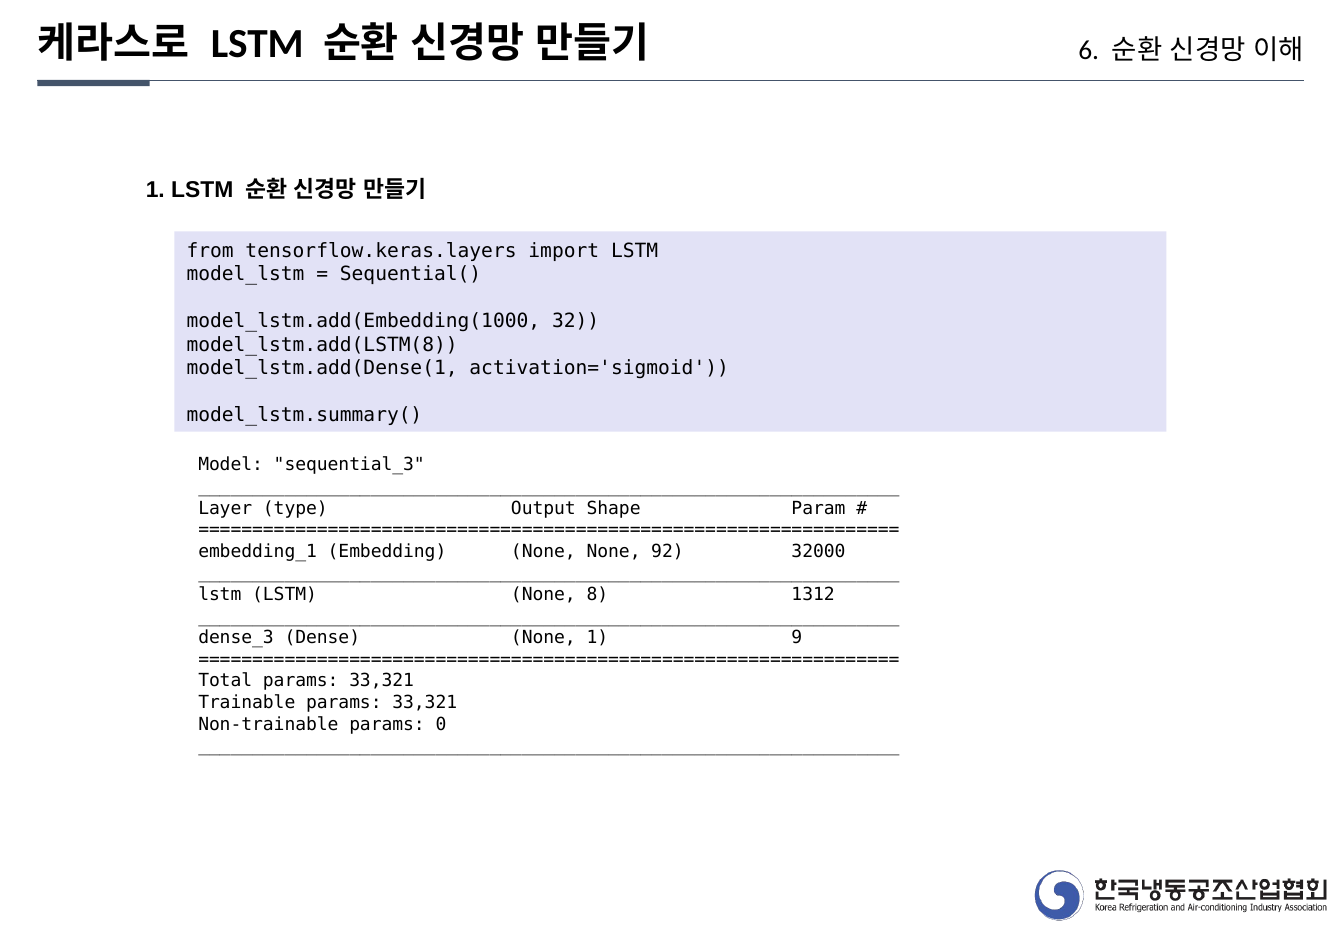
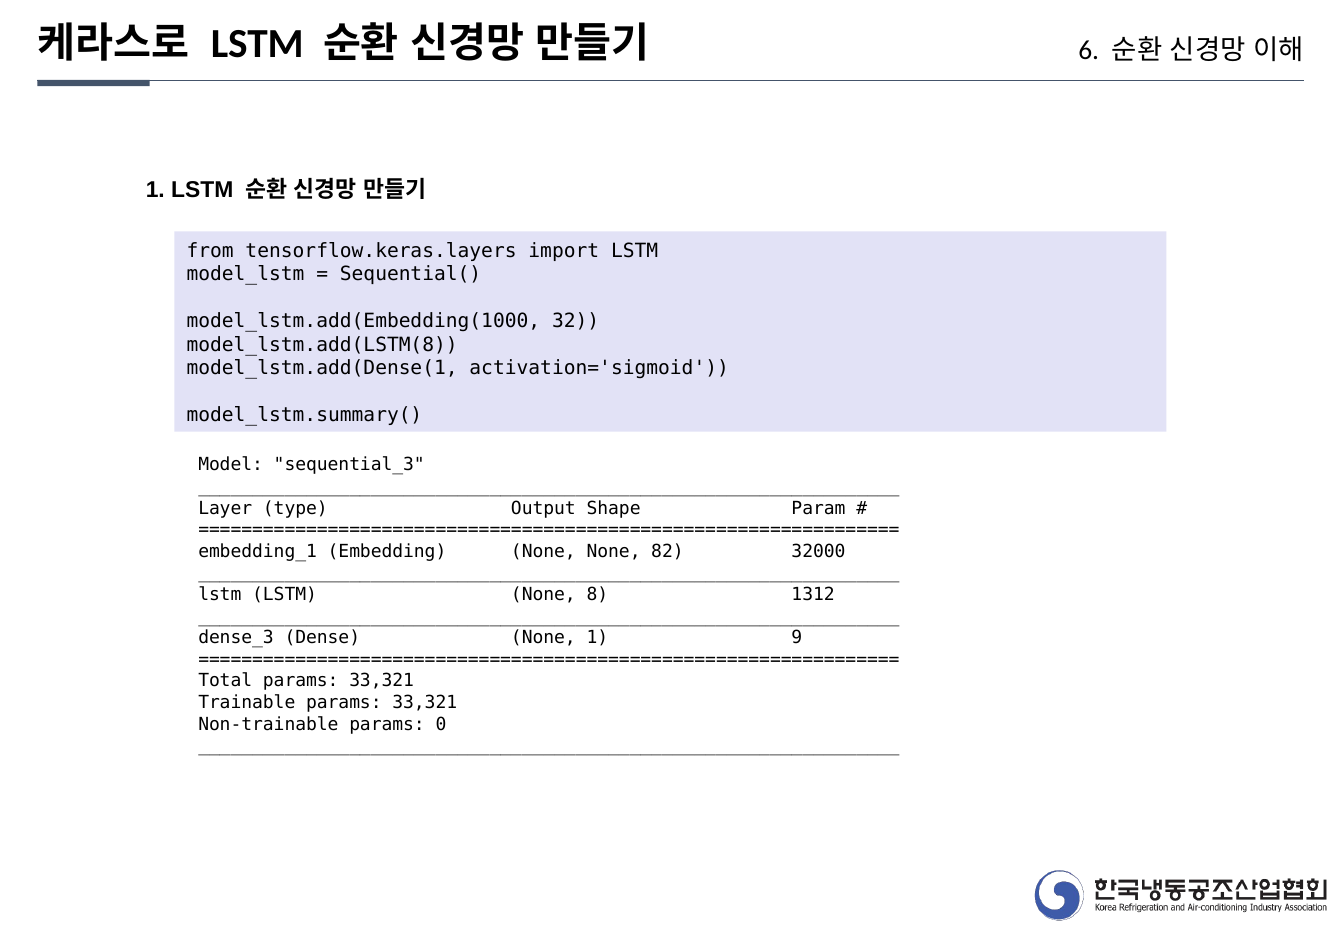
92: 92 -> 82
